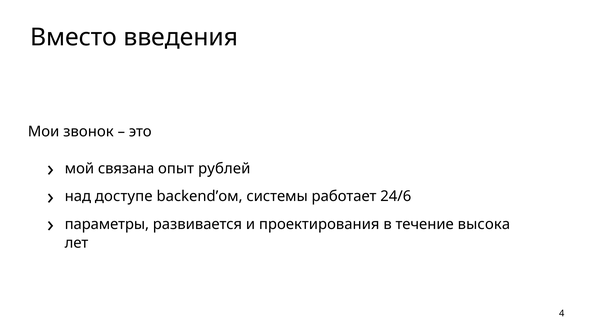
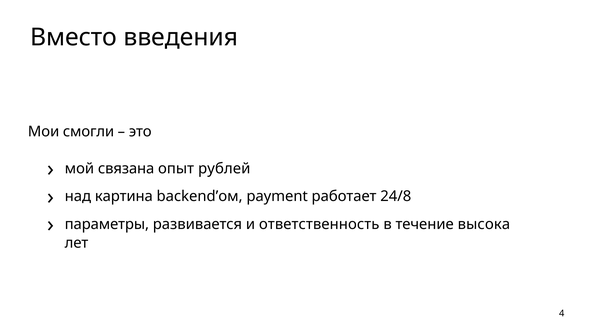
звонок: звонок -> смогли
доступе: доступе -> картина
системы: системы -> payment
24/6: 24/6 -> 24/8
проектирования: проектирования -> ответственность
